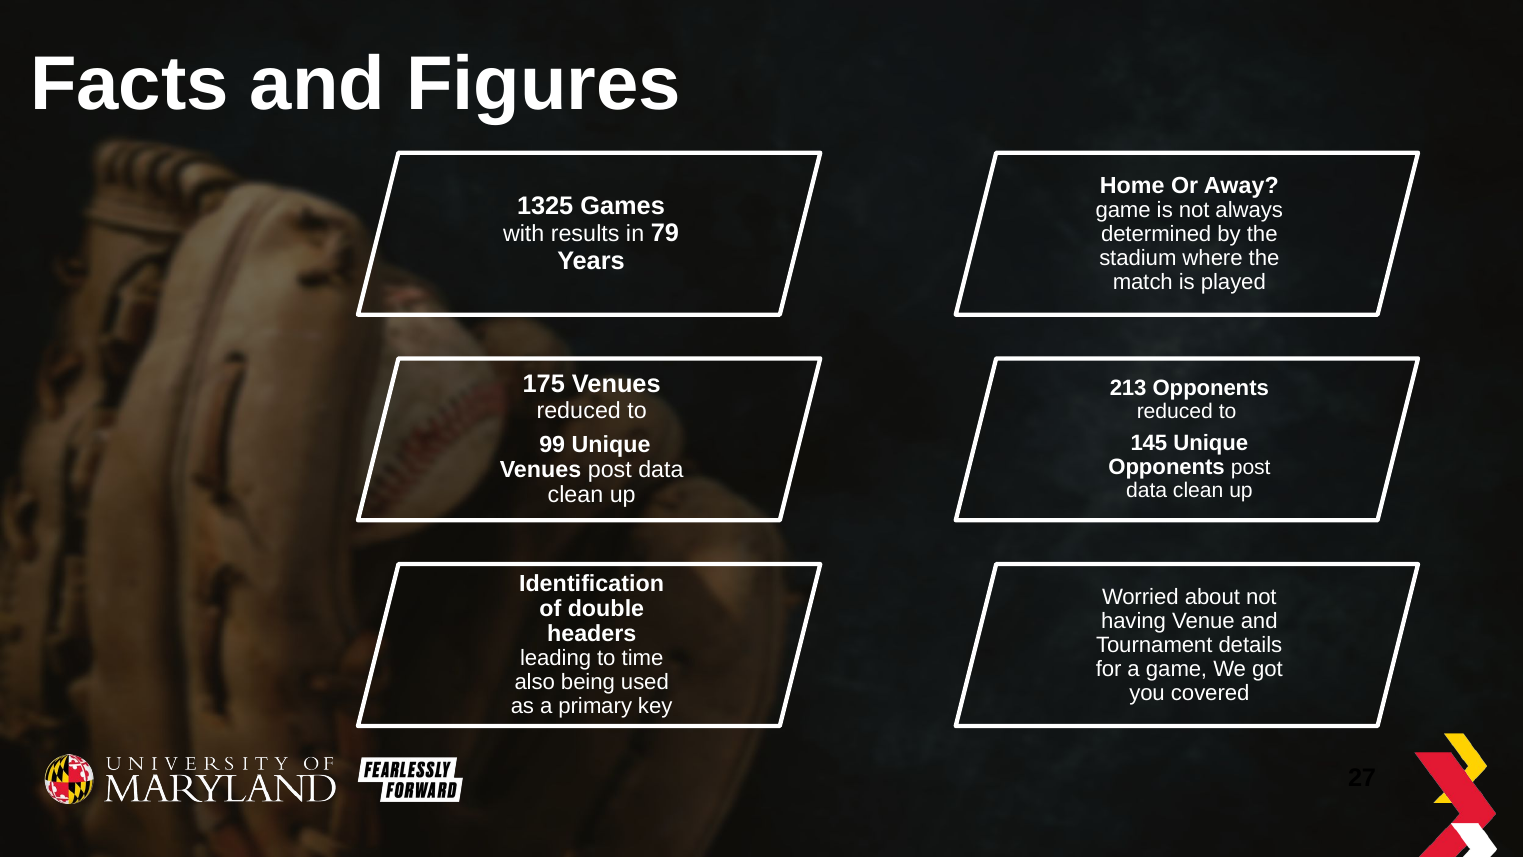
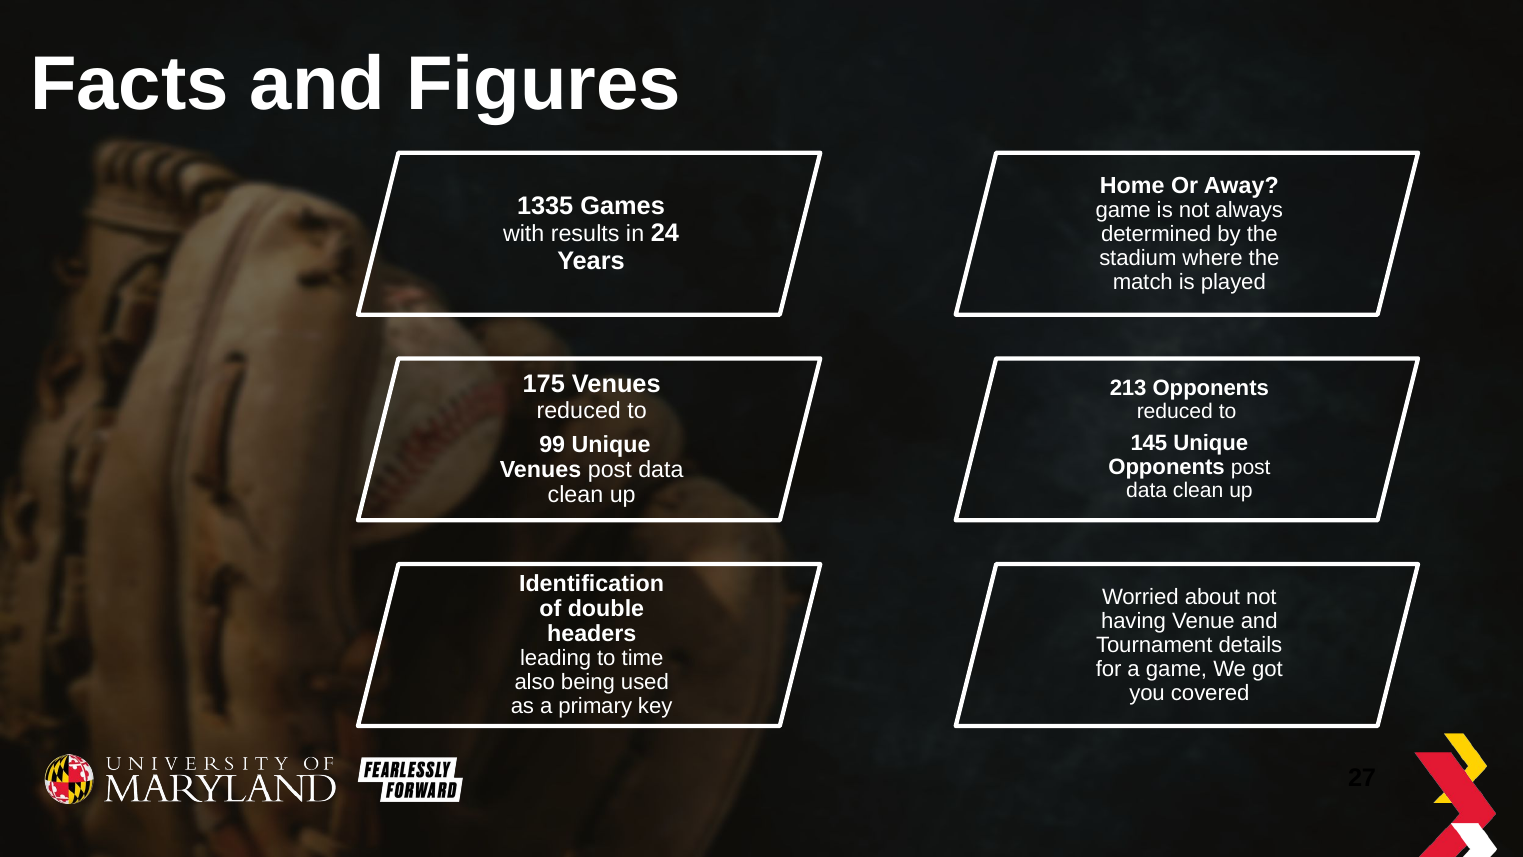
1325: 1325 -> 1335
79: 79 -> 24
